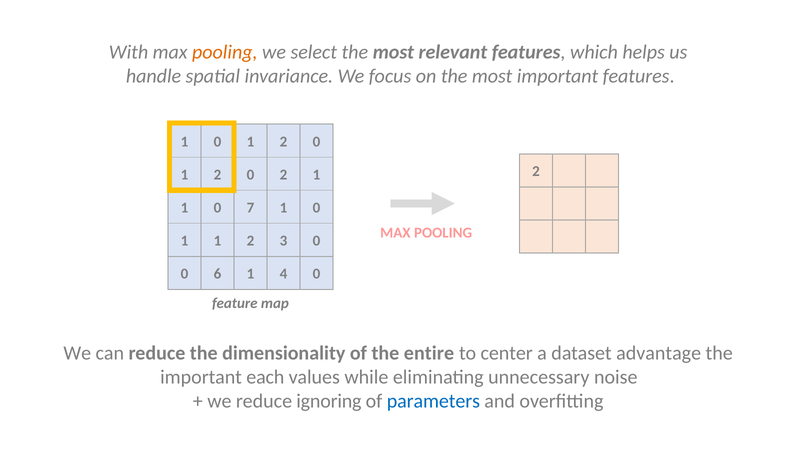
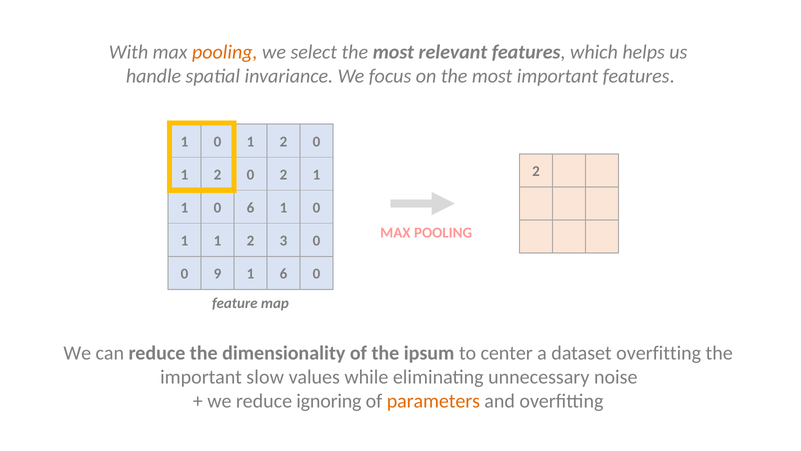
0 7: 7 -> 6
6: 6 -> 9
1 4: 4 -> 6
entire: entire -> ipsum
dataset advantage: advantage -> overfitting
each: each -> slow
parameters colour: blue -> orange
